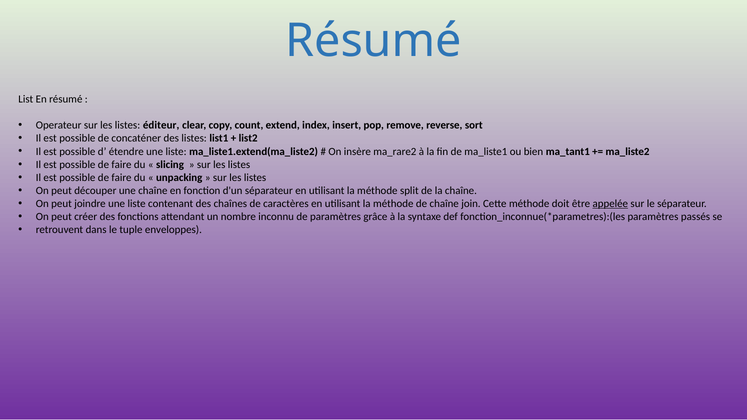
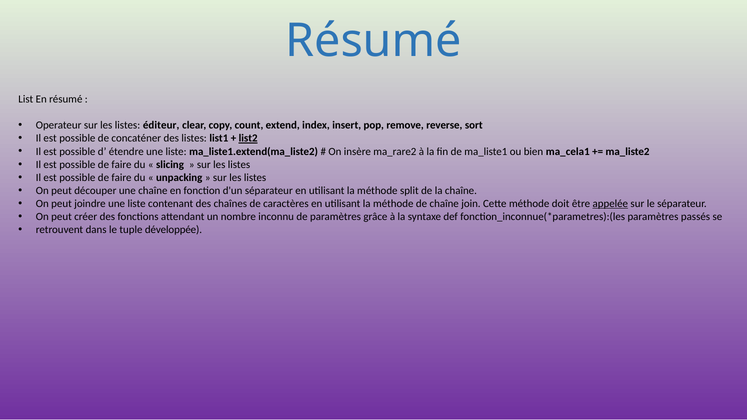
list2 underline: none -> present
ma_tant1: ma_tant1 -> ma_cela1
enveloppes: enveloppes -> développée
